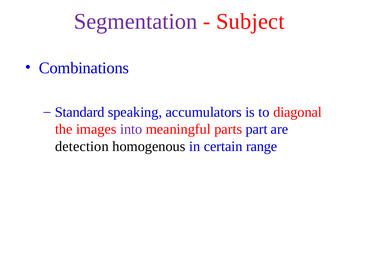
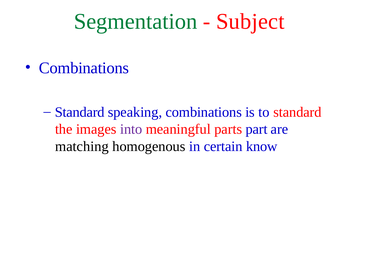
Segmentation colour: purple -> green
speaking accumulators: accumulators -> combinations
to diagonal: diagonal -> standard
detection: detection -> matching
range: range -> know
